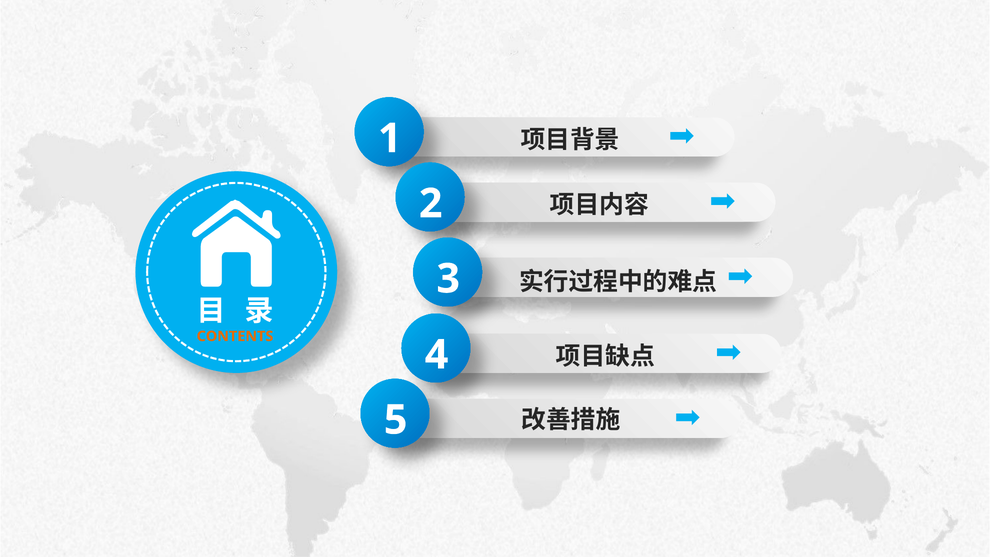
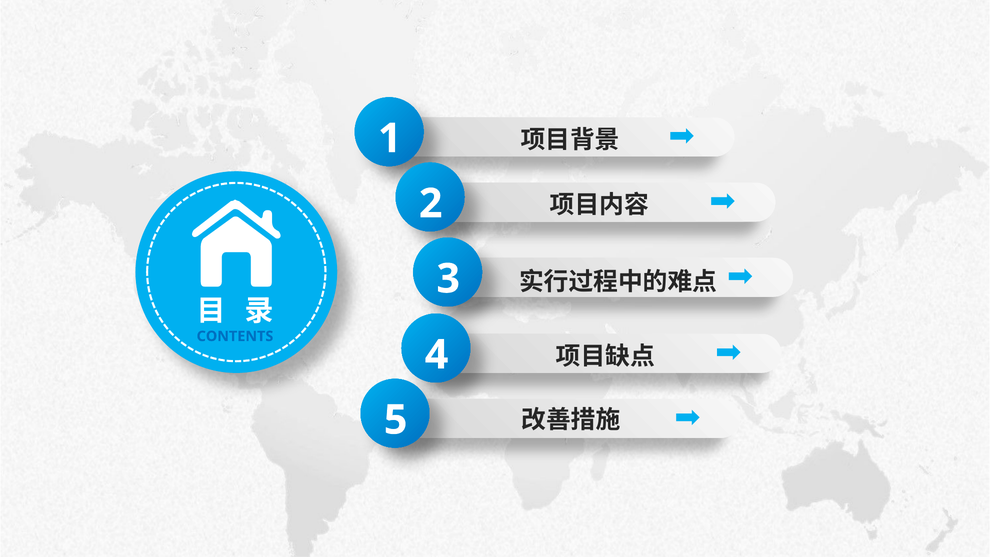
CONTENTS colour: orange -> blue
